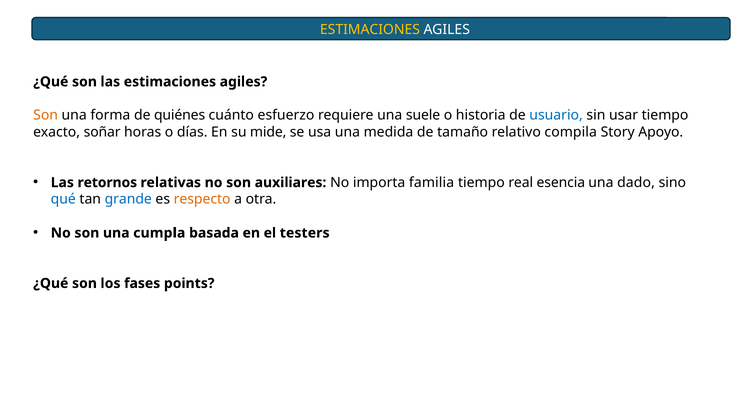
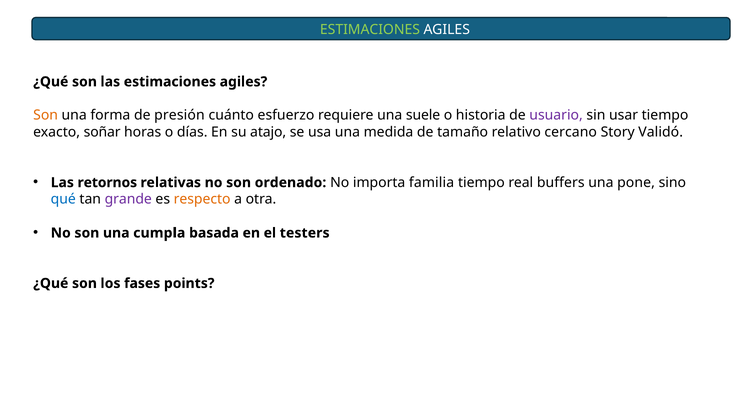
ESTIMACIONES at (370, 30) colour: yellow -> light green
quiénes: quiénes -> presión
usuario colour: blue -> purple
mide: mide -> atajo
compila: compila -> cercano
Apoyo: Apoyo -> Validó
auxiliares: auxiliares -> ordenado
esencia: esencia -> buffers
dado: dado -> pone
grande colour: blue -> purple
